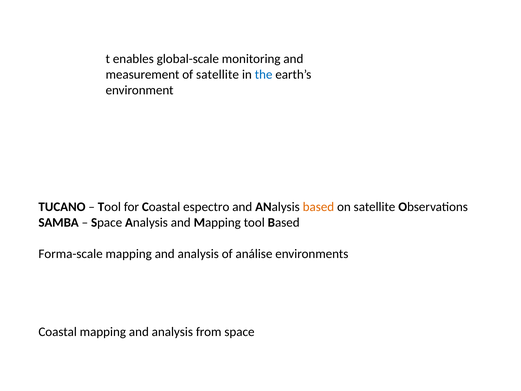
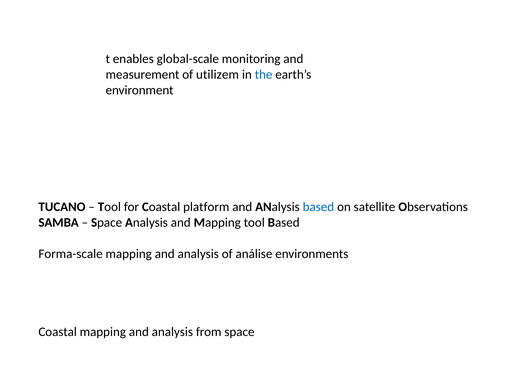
of satellite: satellite -> utilizem
espectro: espectro -> platform
based at (318, 207) colour: orange -> blue
